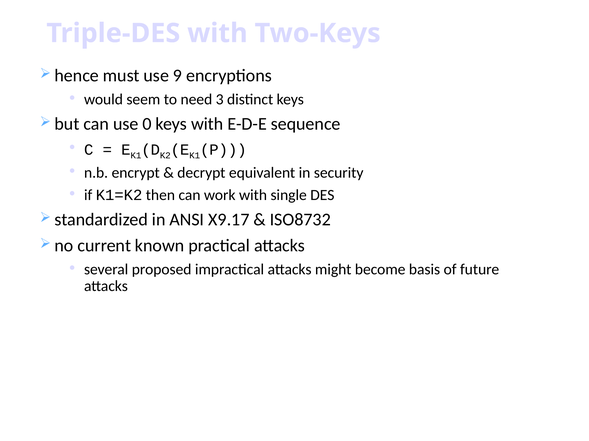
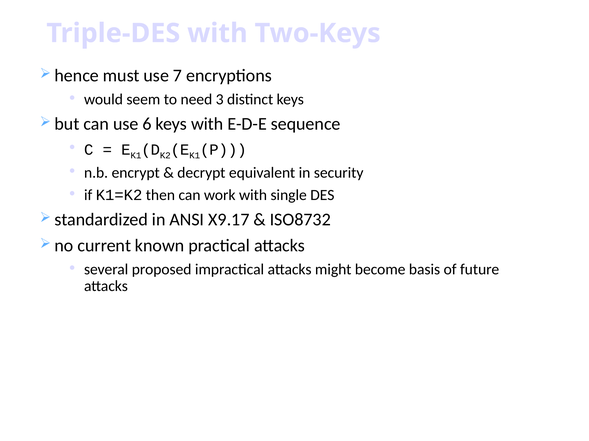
9: 9 -> 7
0: 0 -> 6
